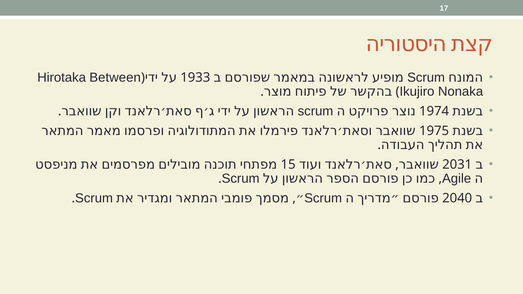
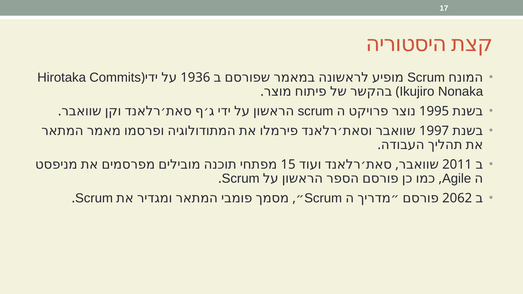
Between: Between -> Commits
1933: 1933 -> 1936
1974: 1974 -> 1995
1975: 1975 -> 1997
2031: 2031 -> 2011
2040: 2040 -> 2062
